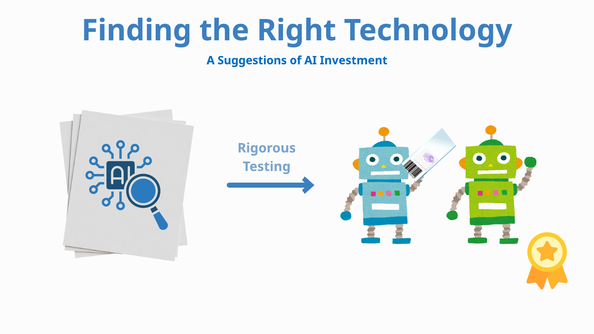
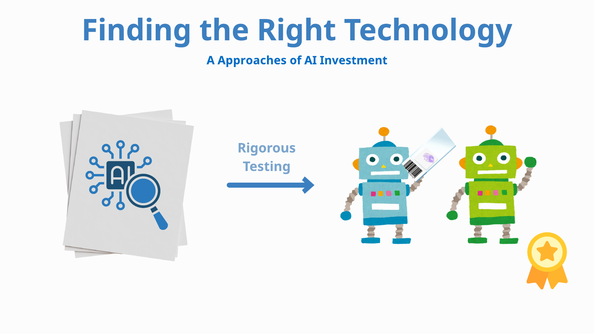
Suggestions: Suggestions -> Approaches
